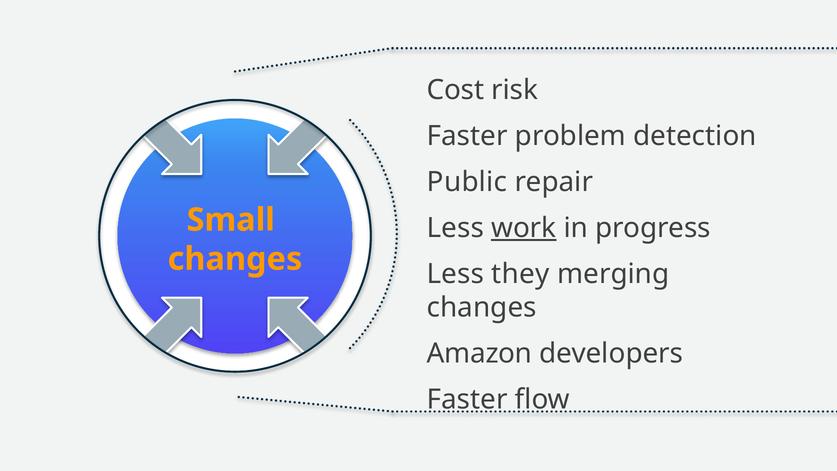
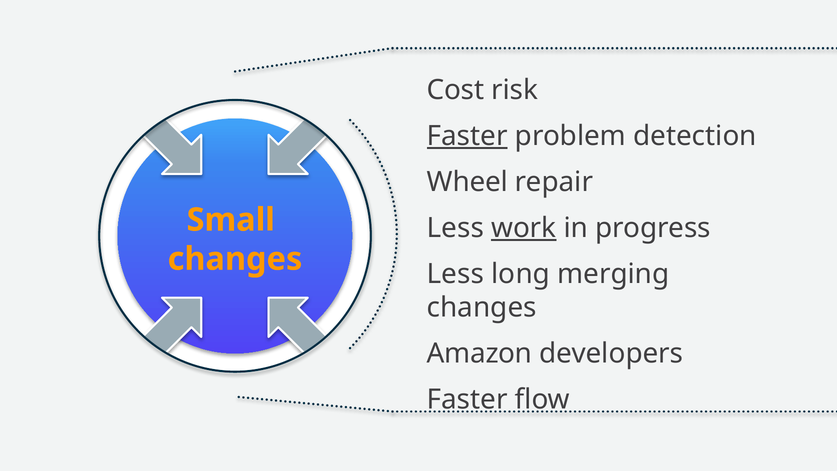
Faster at (467, 136) underline: none -> present
Public: Public -> Wheel
they: they -> long
